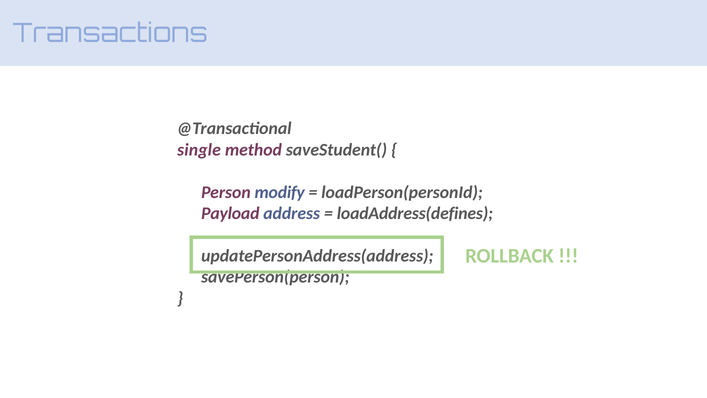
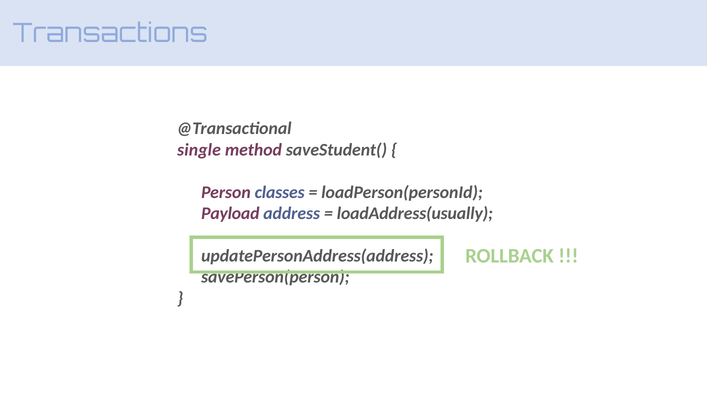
modify: modify -> classes
loadAddress(defines: loadAddress(defines -> loadAddress(usually
